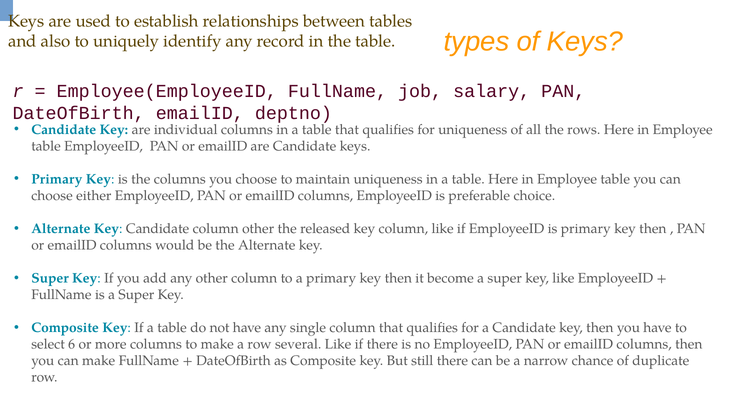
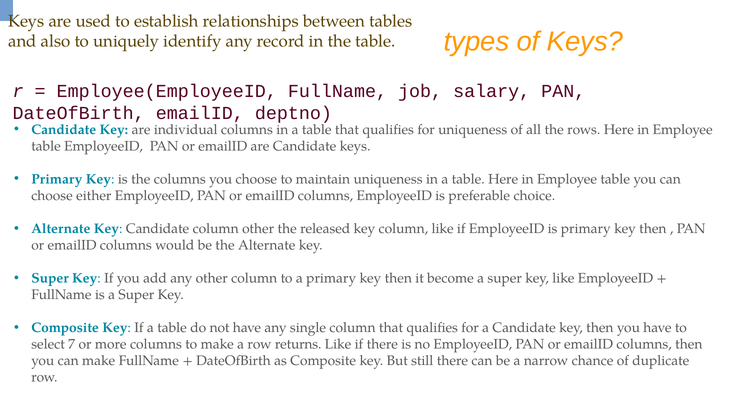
6: 6 -> 7
several: several -> returns
